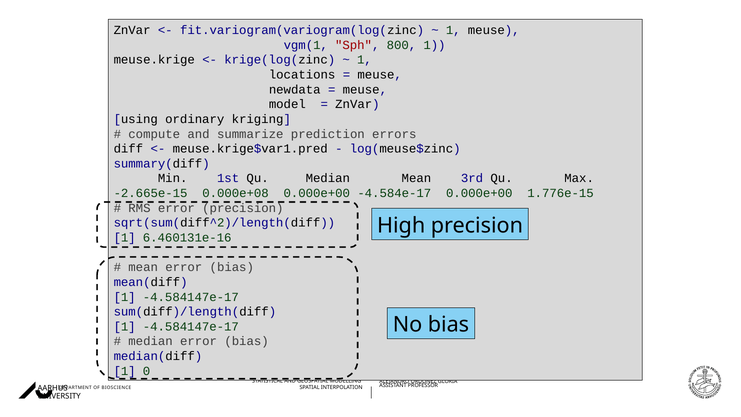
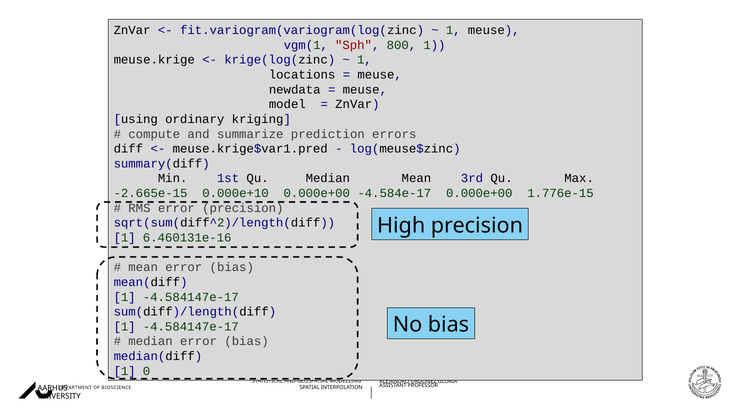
0.000e+08: 0.000e+08 -> 0.000e+10
